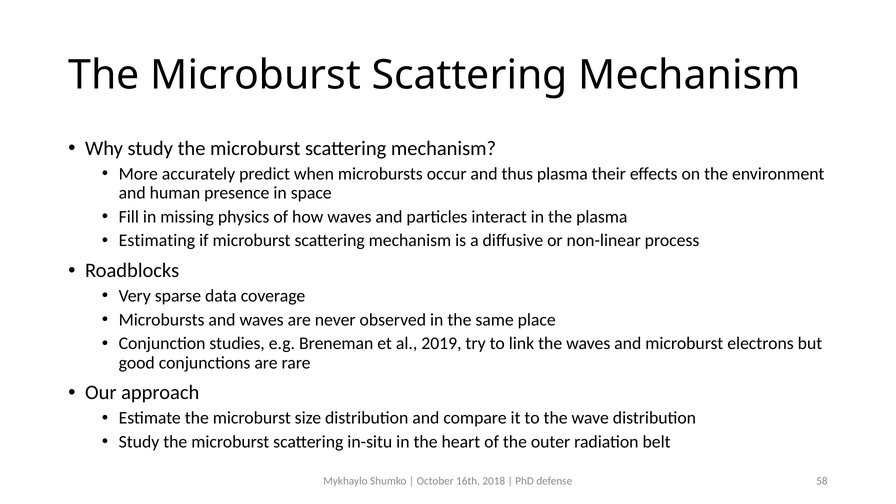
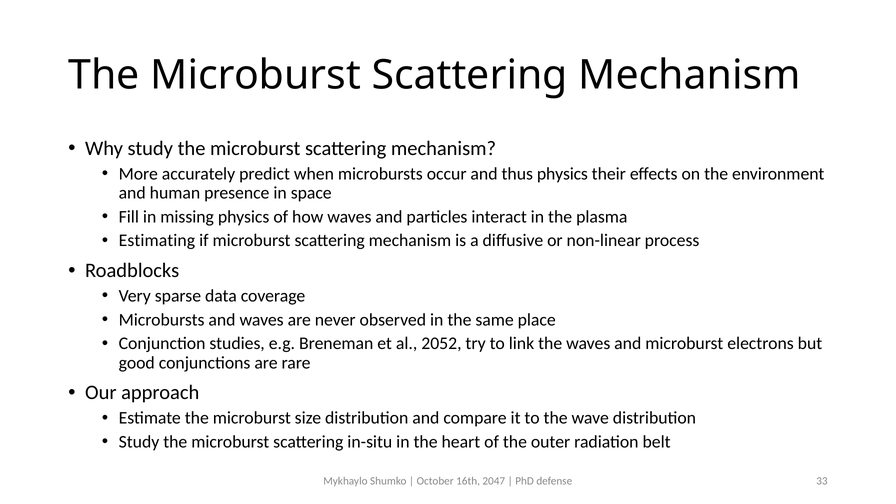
thus plasma: plasma -> physics
2019: 2019 -> 2052
2018: 2018 -> 2047
58: 58 -> 33
